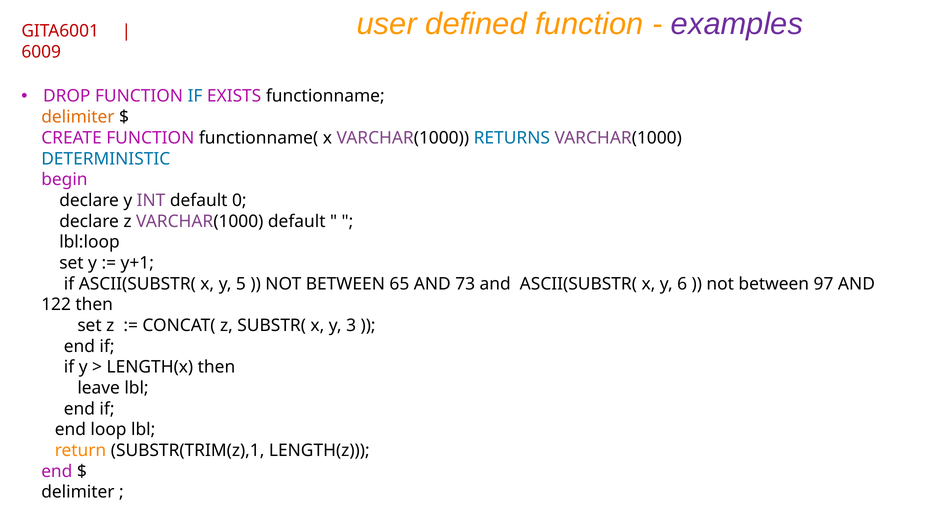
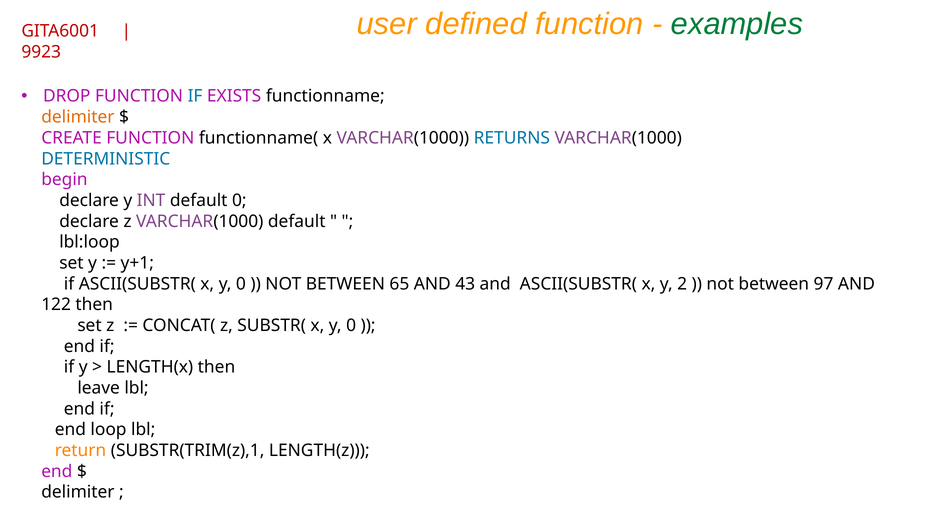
examples colour: purple -> green
6009: 6009 -> 9923
ASCII(SUBSTR( x y 5: 5 -> 0
73: 73 -> 43
6: 6 -> 2
SUBSTR( x y 3: 3 -> 0
